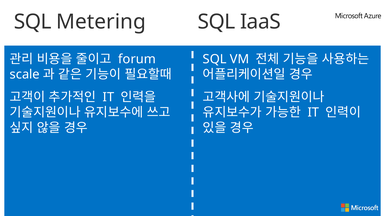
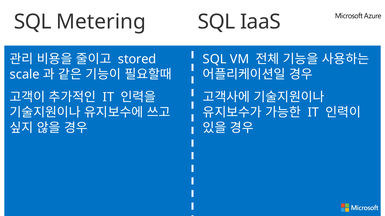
forum: forum -> stored
